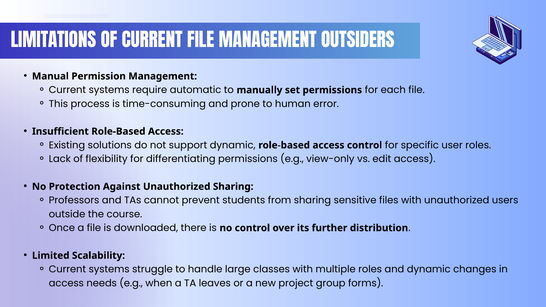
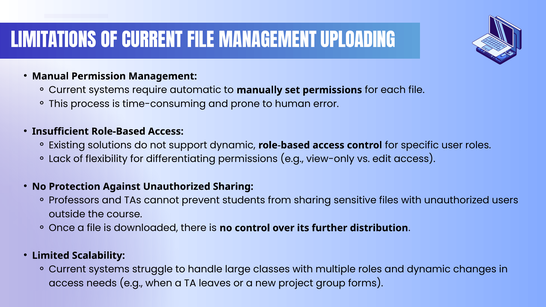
OUTSIDERS: OUTSIDERS -> UPLOADING
